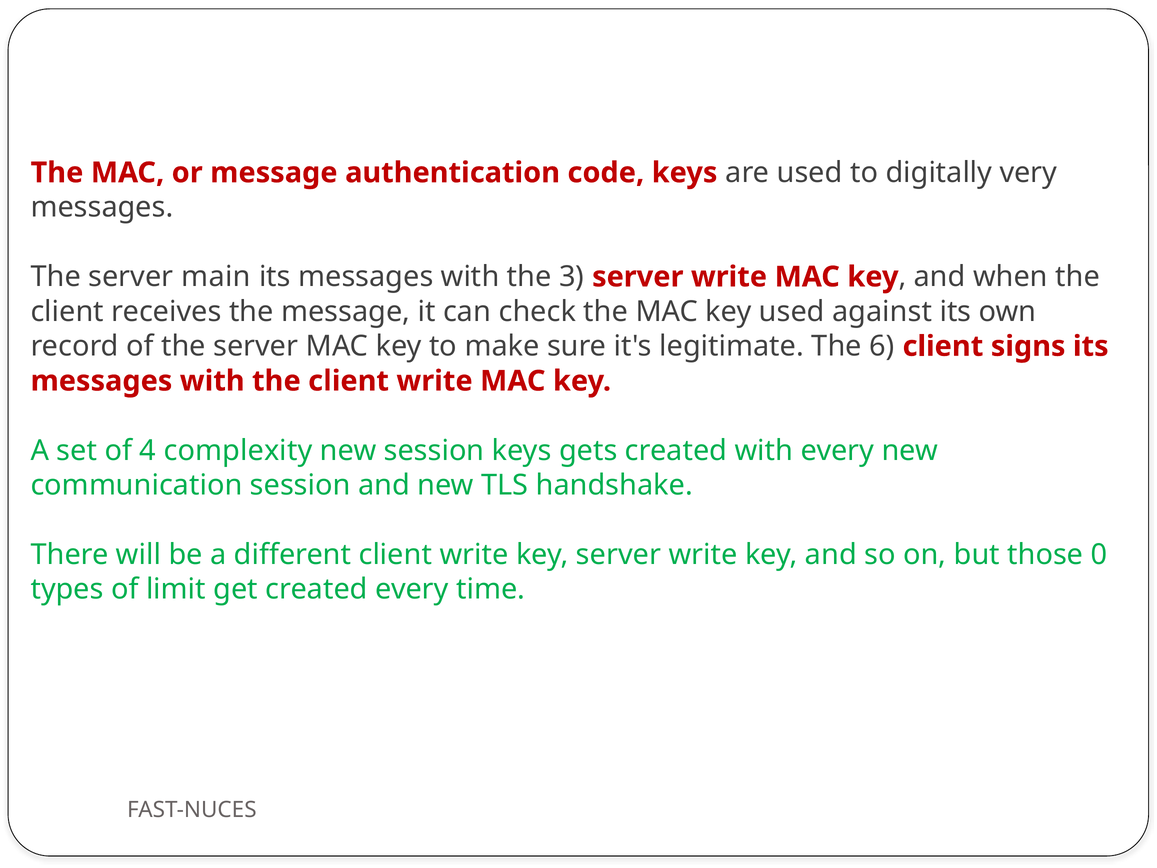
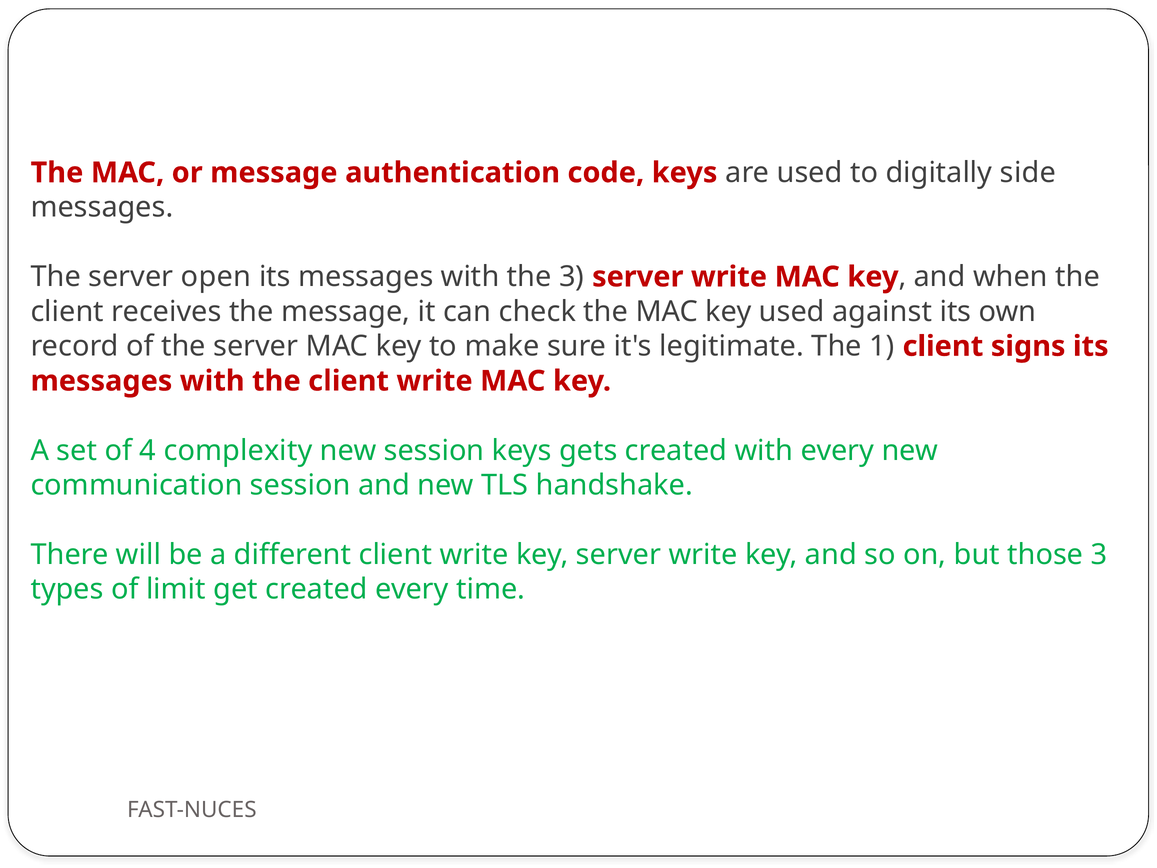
very: very -> side
main: main -> open
6: 6 -> 1
those 0: 0 -> 3
